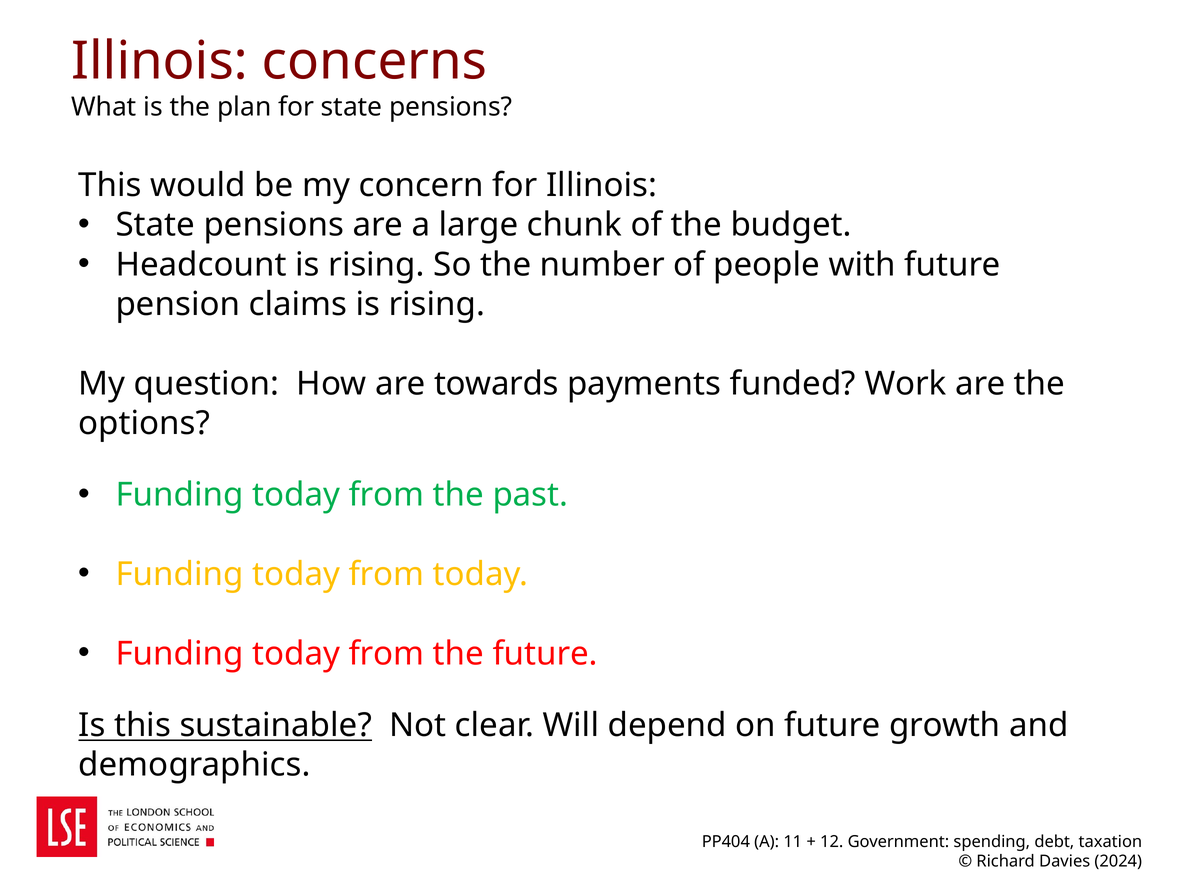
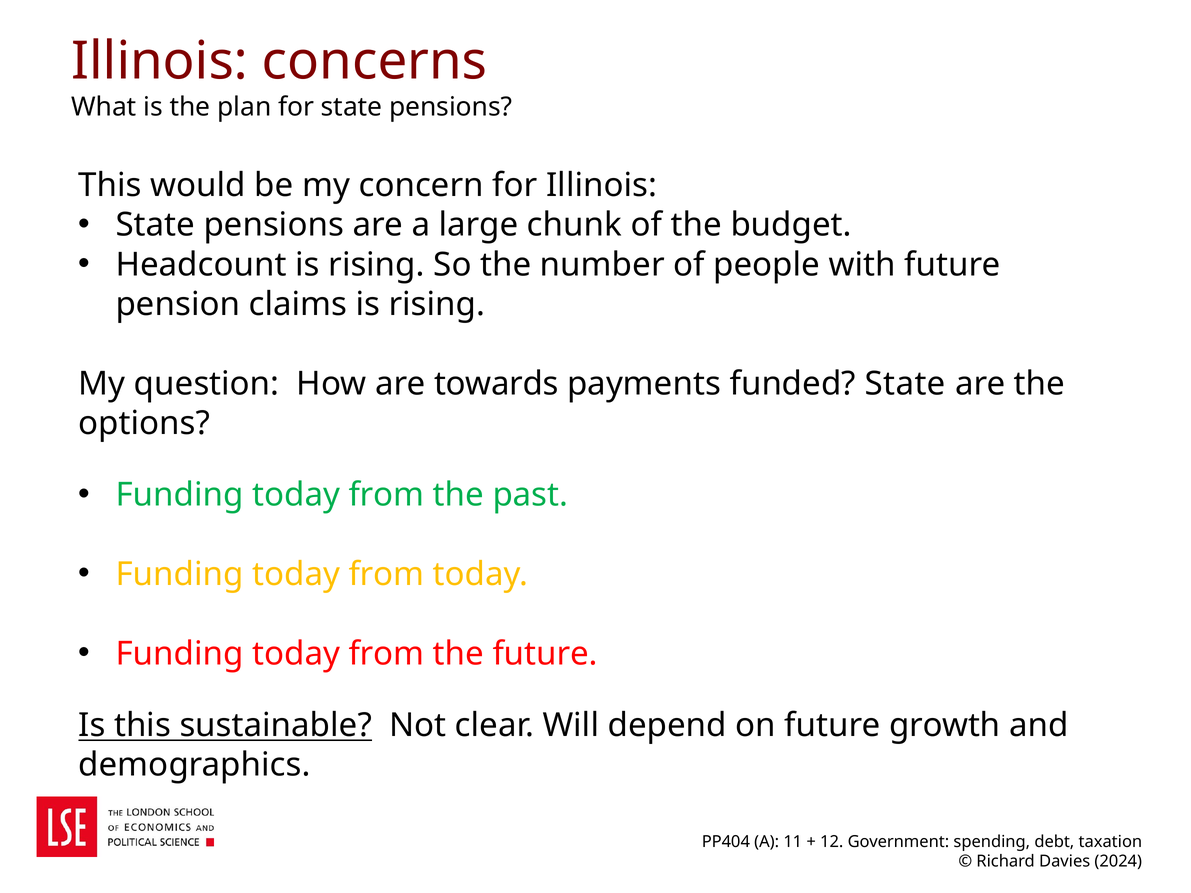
funded Work: Work -> State
